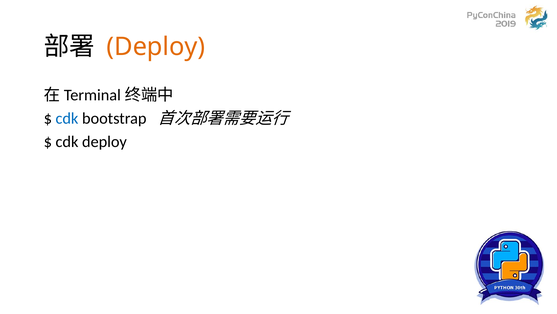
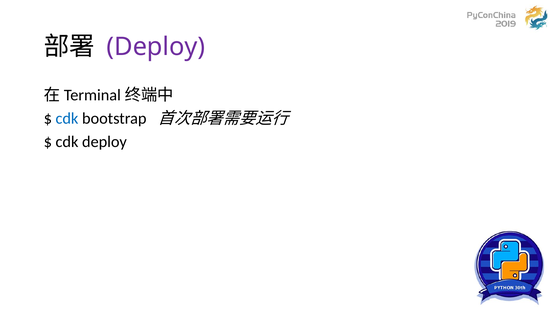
Deploy at (156, 47) colour: orange -> purple
